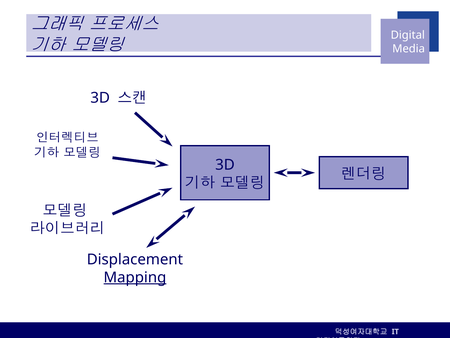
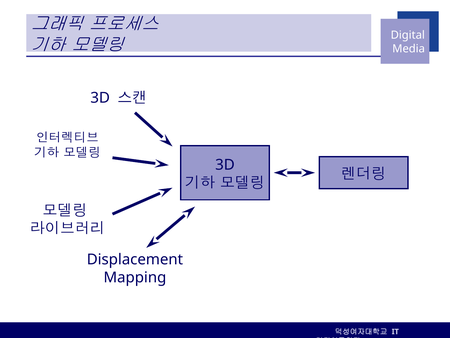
Mapping underline: present -> none
